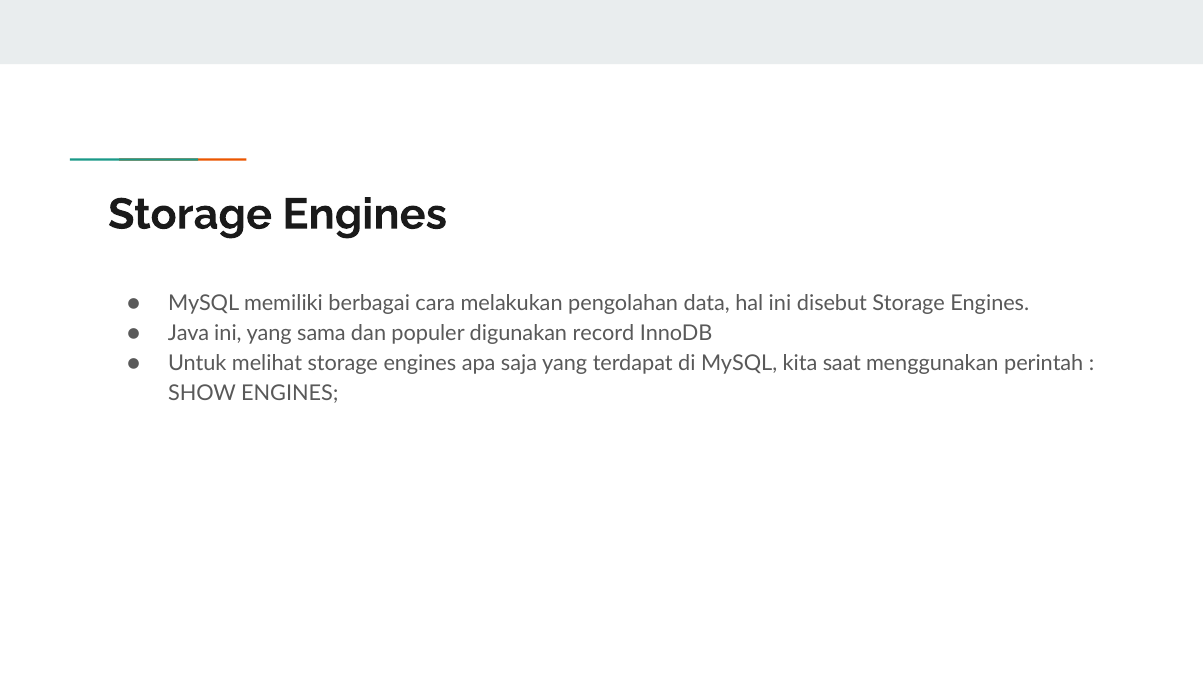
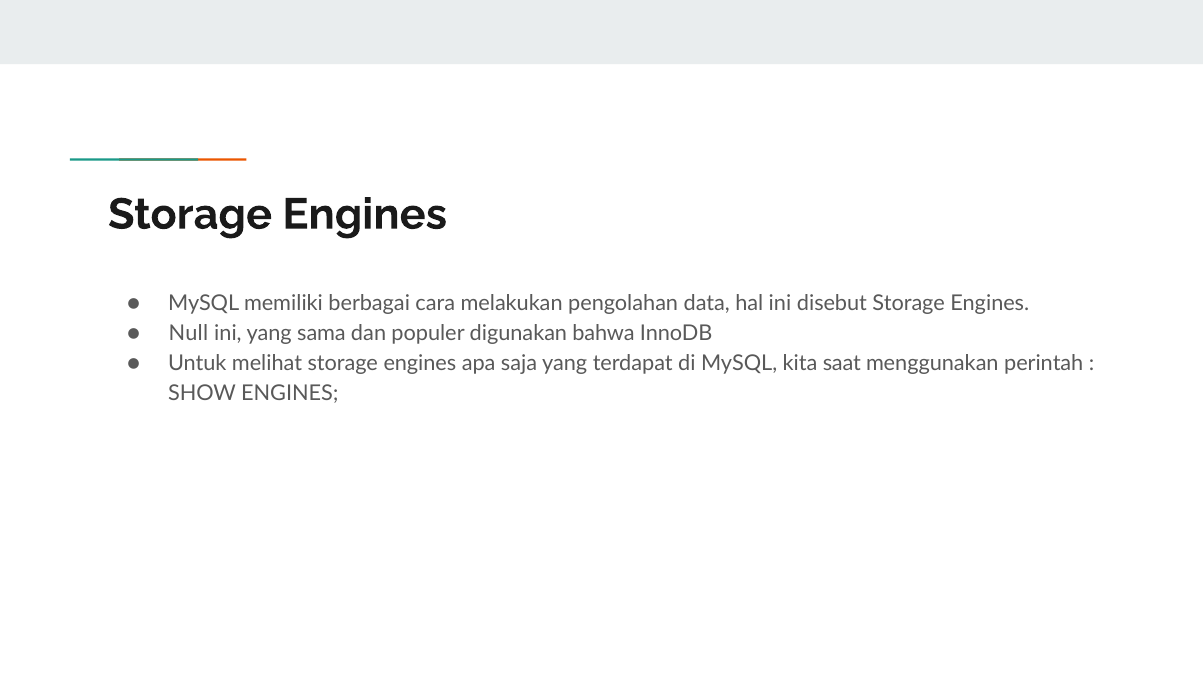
Java: Java -> Null
record: record -> bahwa
